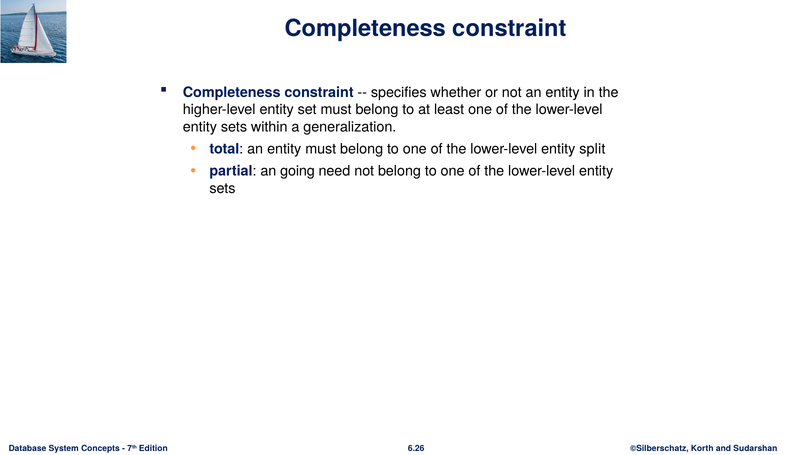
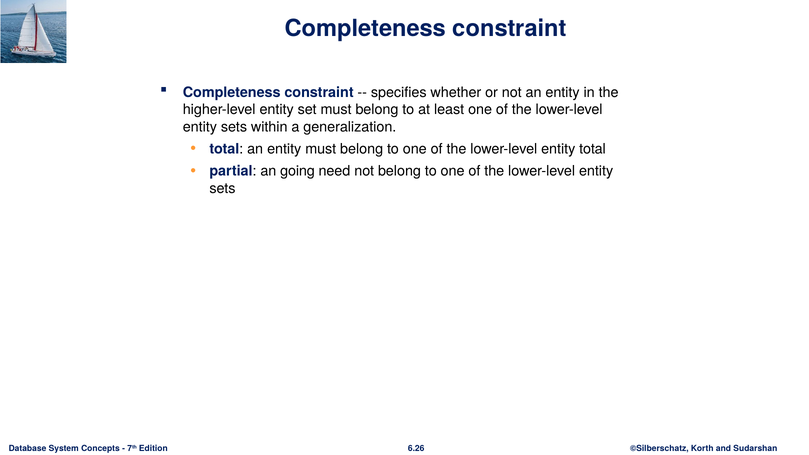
entity split: split -> total
